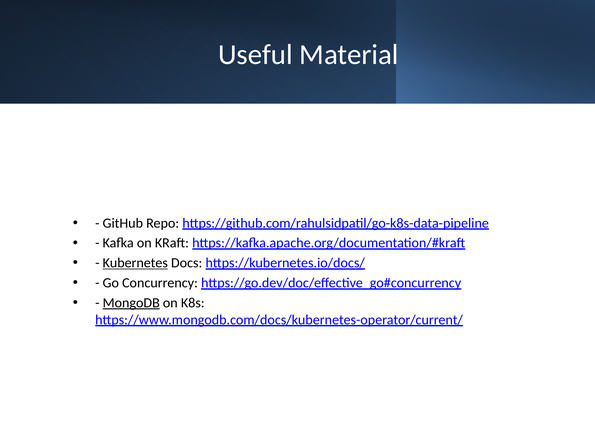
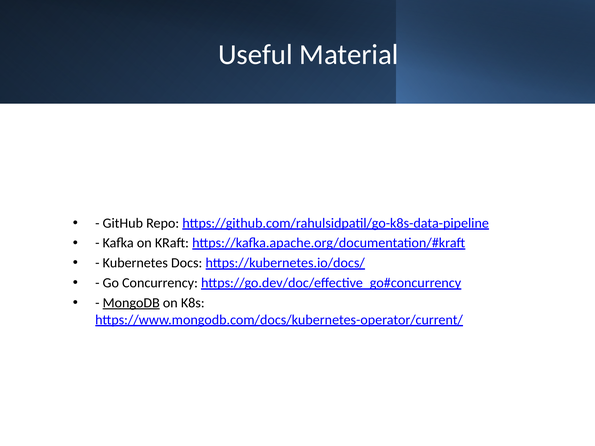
Kubernetes underline: present -> none
